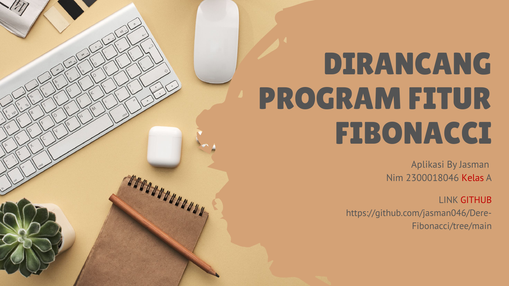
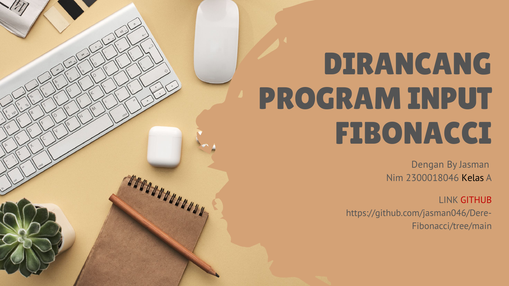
FITUR: FITUR -> INPUT
Aplikasi: Aplikasi -> Dengan
Kelas colour: red -> black
